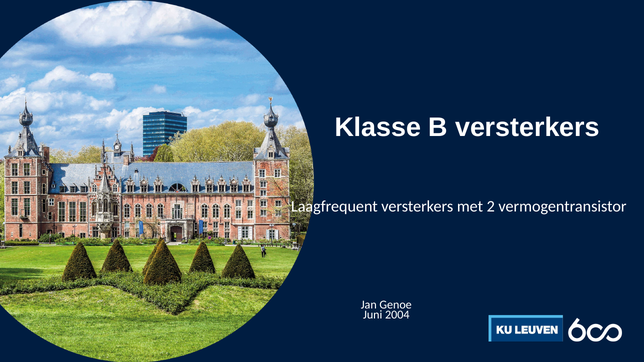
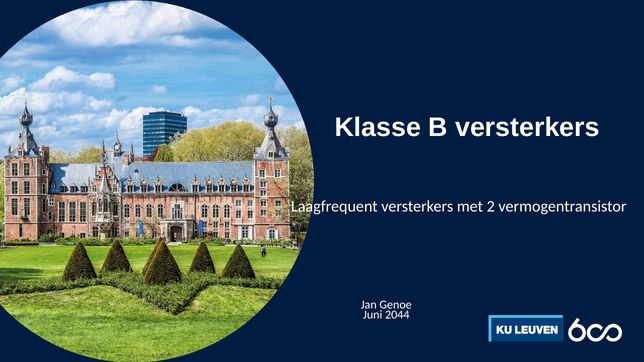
2004: 2004 -> 2044
